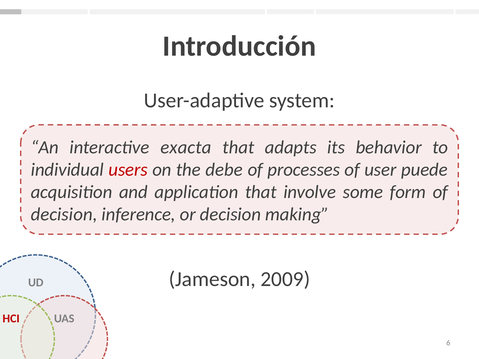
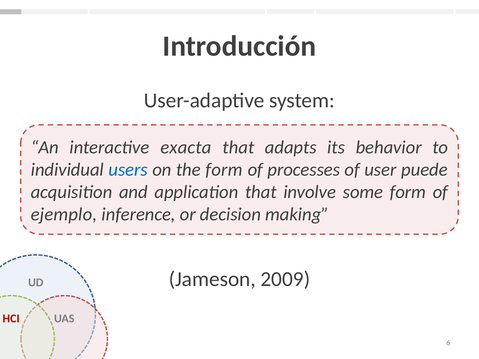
users colour: red -> blue
the debe: debe -> form
decision at (64, 214): decision -> ejemplo
